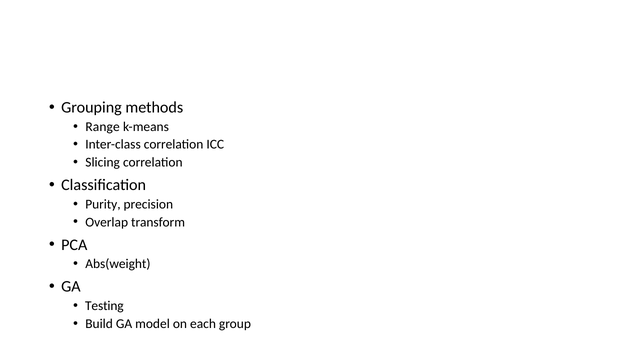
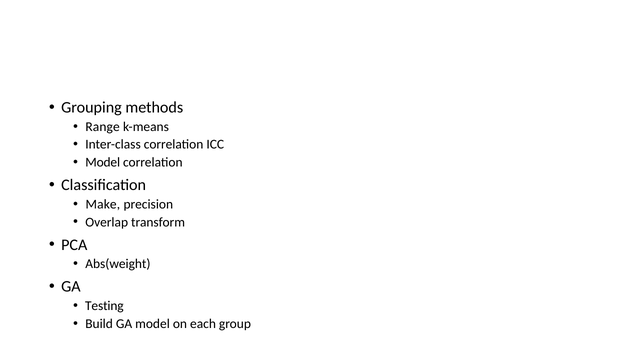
Slicing at (103, 162): Slicing -> Model
Purity: Purity -> Make
